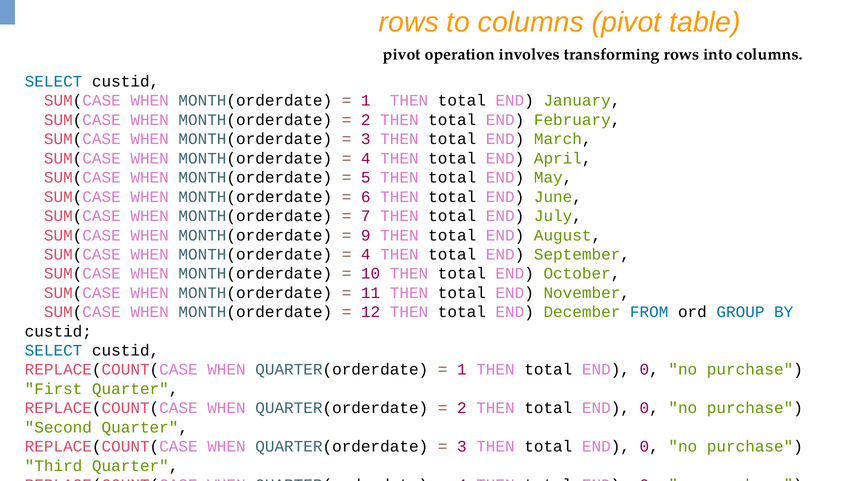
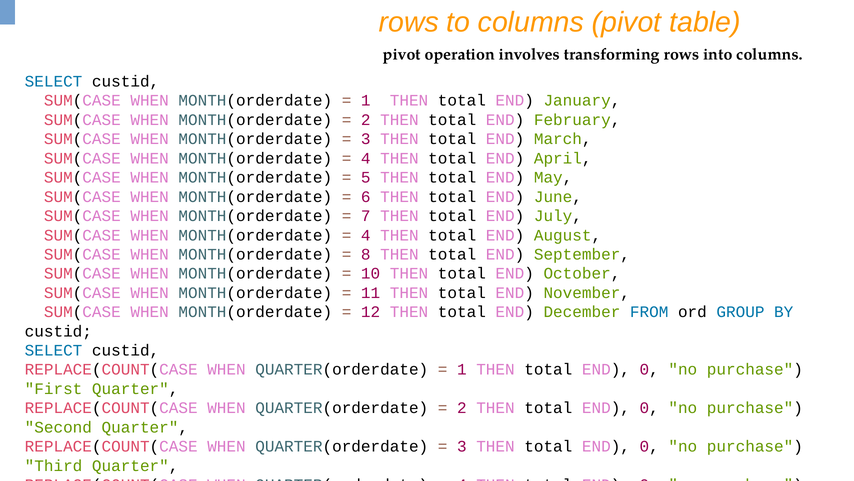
9 at (366, 235): 9 -> 4
4 at (366, 254): 4 -> 8
